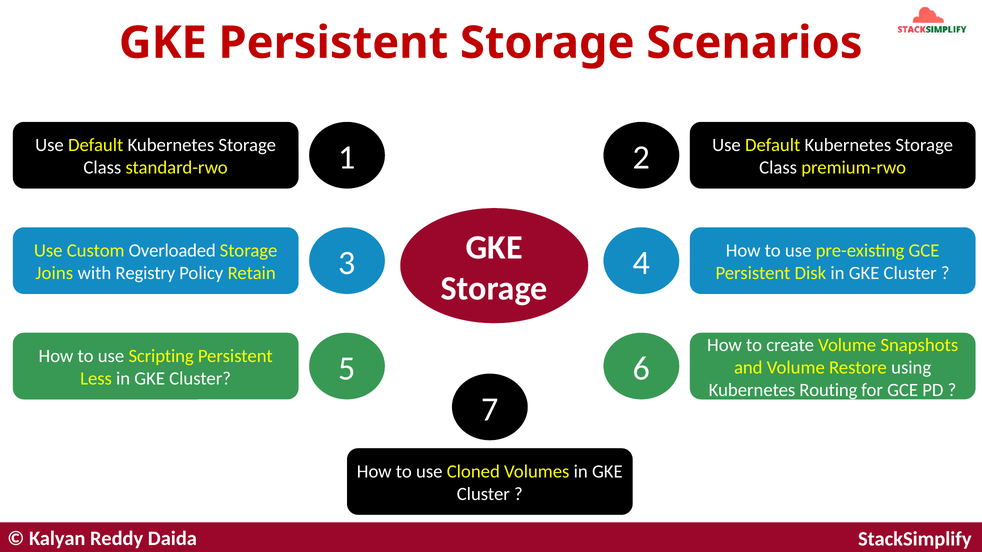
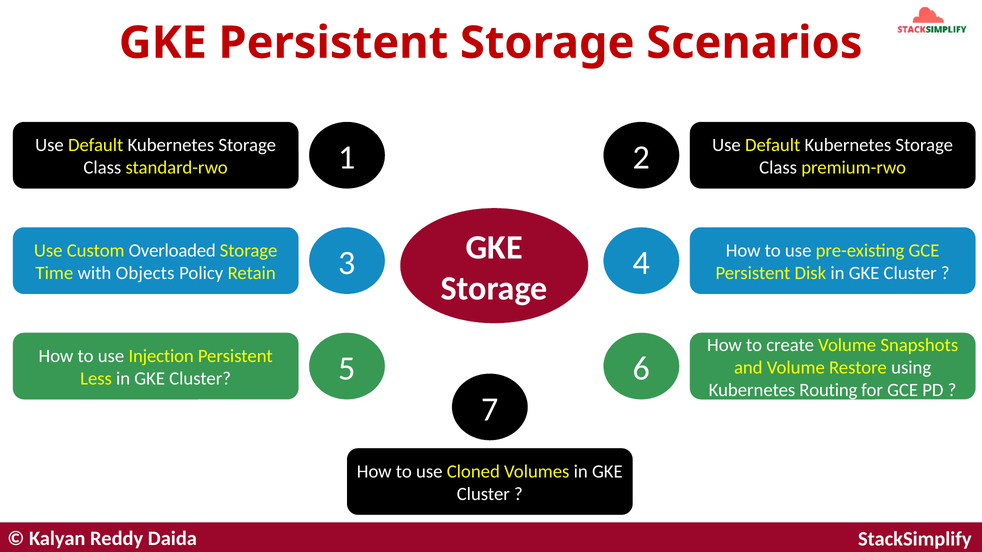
Joins: Joins -> Time
Registry: Registry -> Objects
Scripting: Scripting -> Injection
